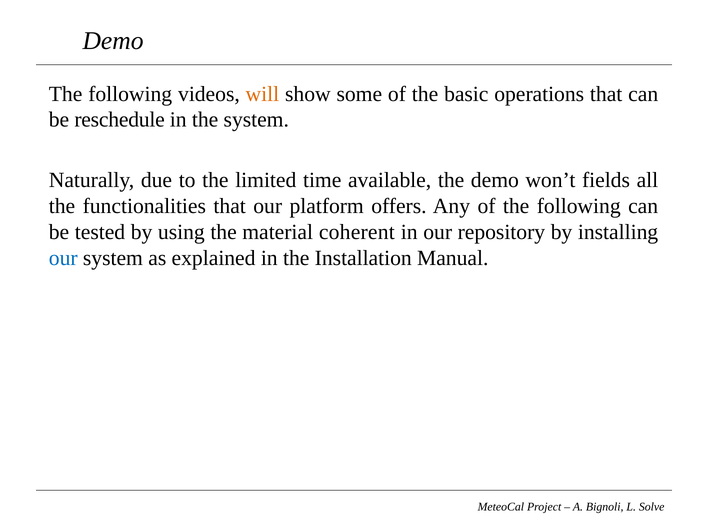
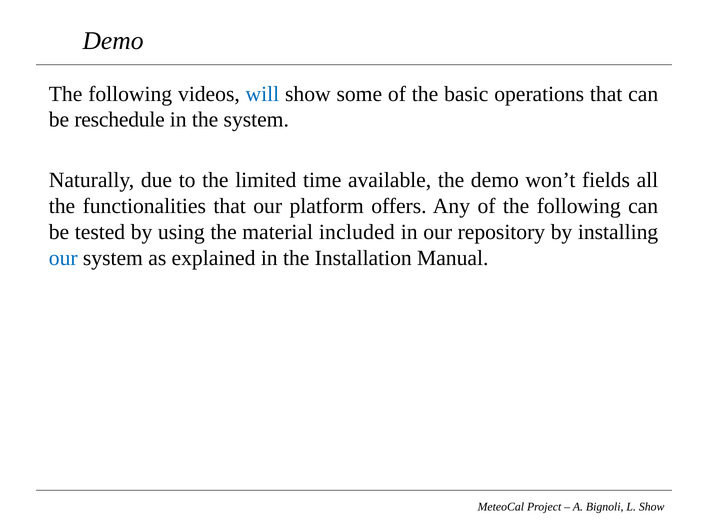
will colour: orange -> blue
coherent: coherent -> included
L Solve: Solve -> Show
